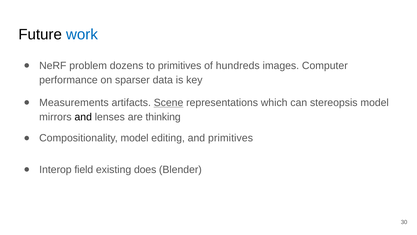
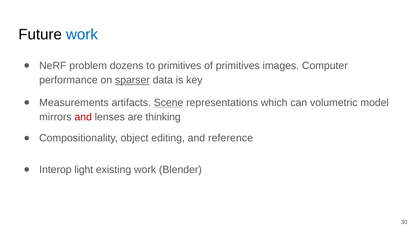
of hundreds: hundreds -> primitives
sparser underline: none -> present
stereopsis: stereopsis -> volumetric
and at (83, 117) colour: black -> red
Compositionality model: model -> object
and primitives: primitives -> reference
field: field -> light
existing does: does -> work
